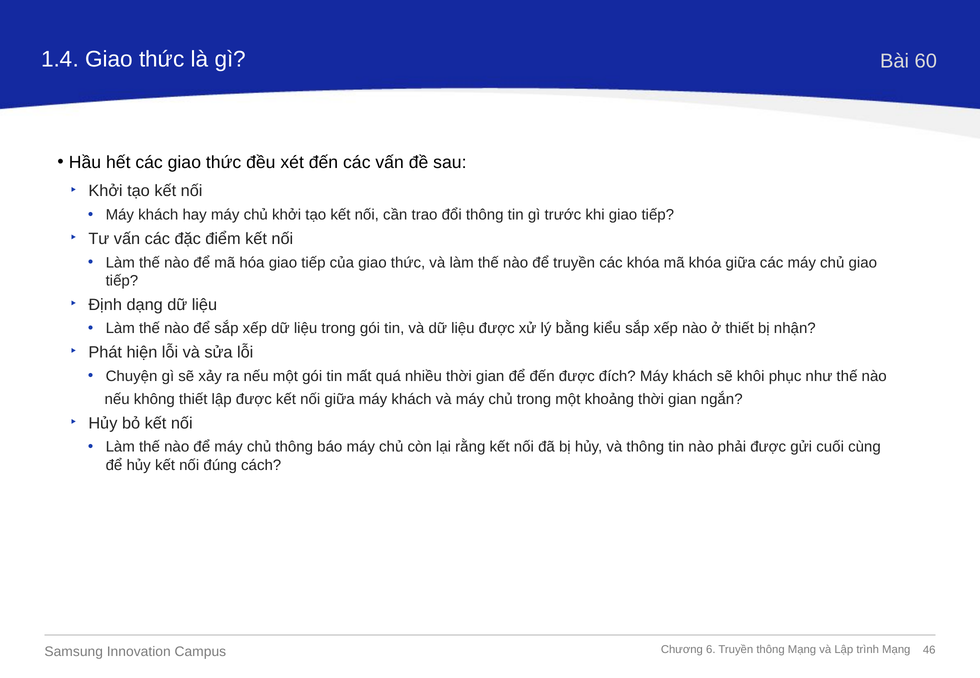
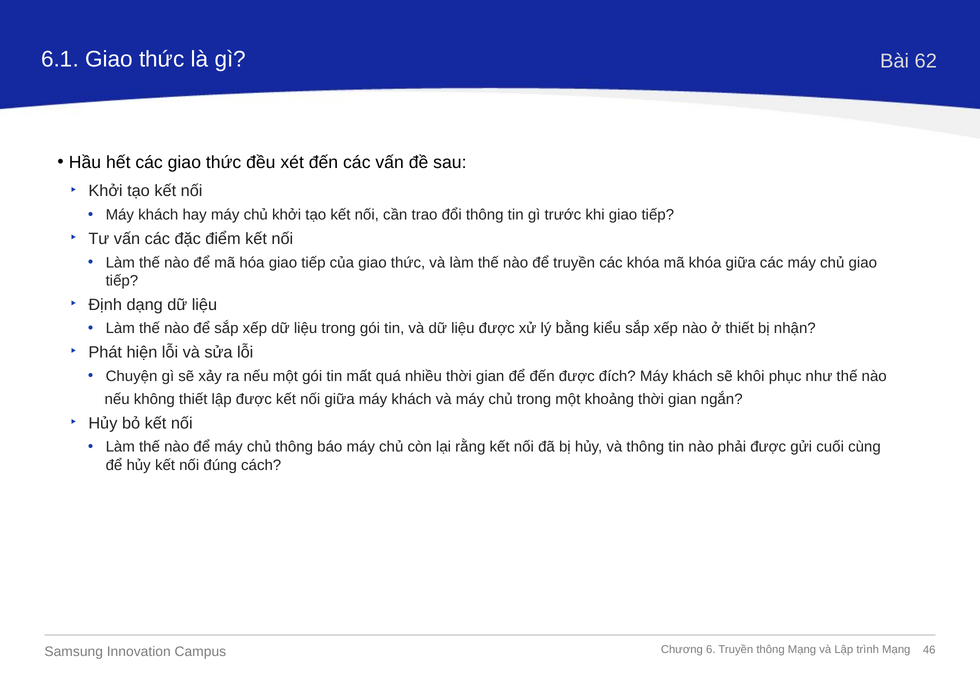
1.4: 1.4 -> 6.1
60: 60 -> 62
